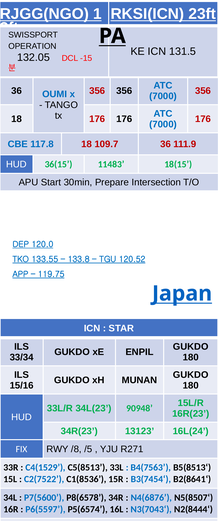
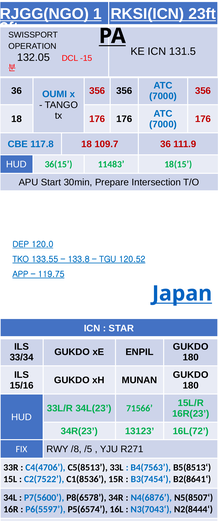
90948: 90948 -> 71566
16L(24: 16L(24 -> 16L(72
C4(1529: C4(1529 -> C4(4706
